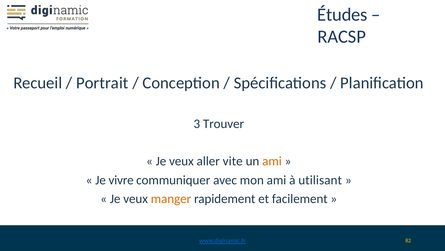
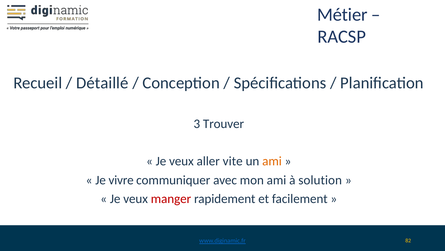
Études: Études -> Métier
Portrait: Portrait -> Détaillé
utilisant: utilisant -> solution
manger colour: orange -> red
